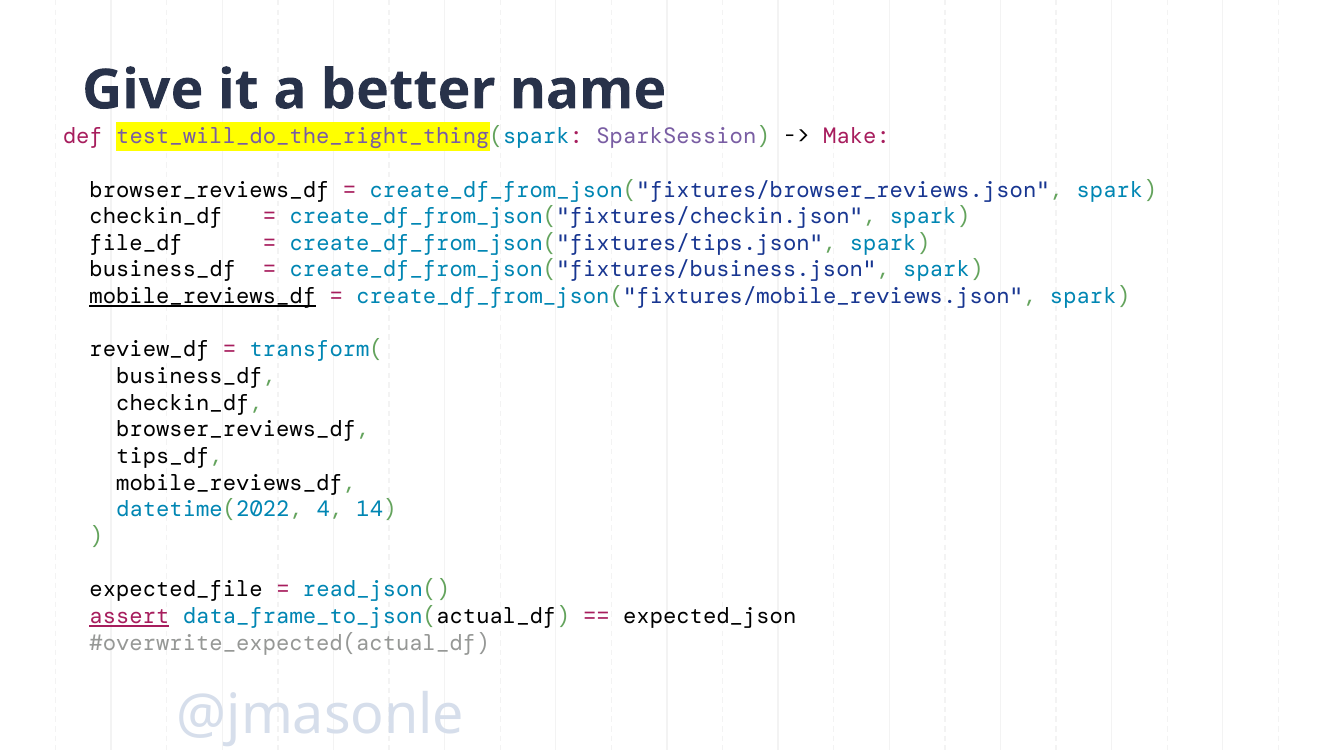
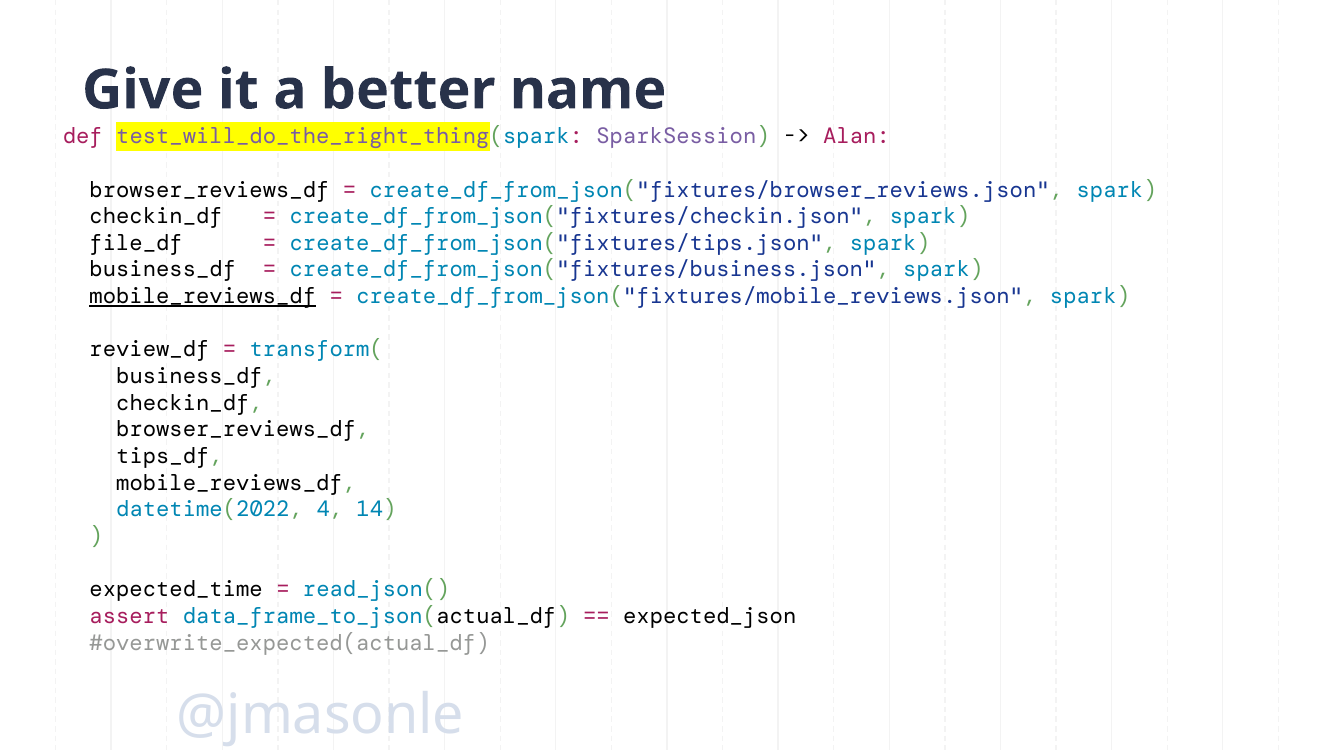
Make: Make -> Alan
expected_file: expected_file -> expected_time
assert underline: present -> none
